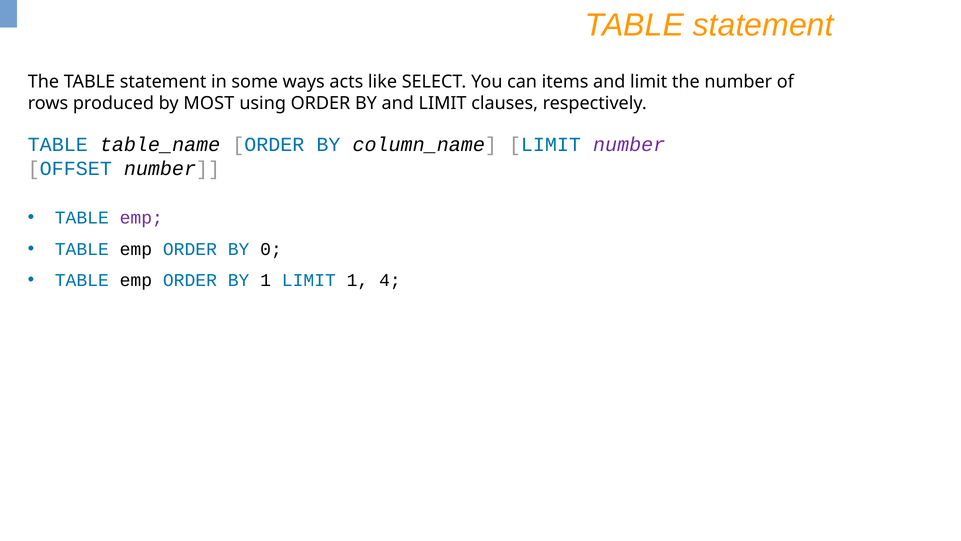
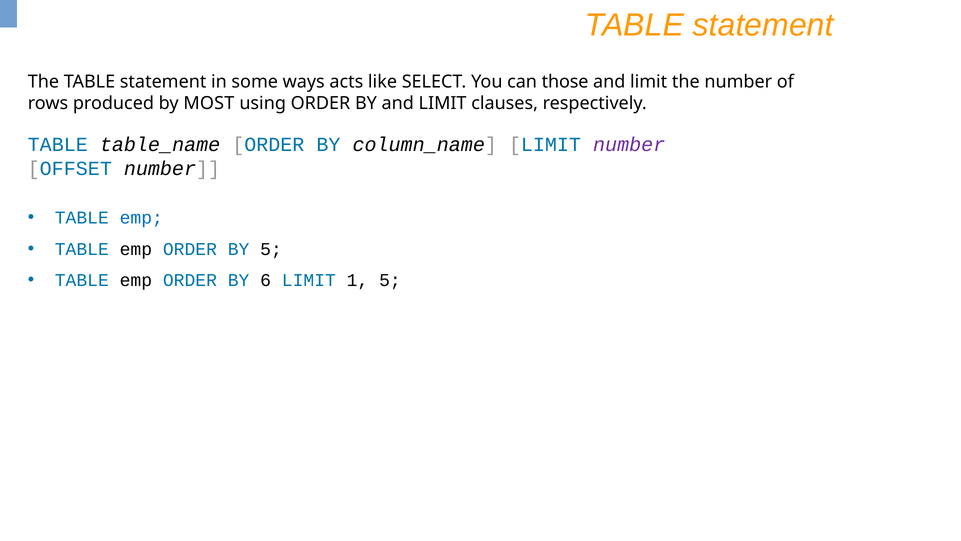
items: items -> those
emp at (141, 218) colour: purple -> blue
BY 0: 0 -> 5
BY 1: 1 -> 6
1 4: 4 -> 5
